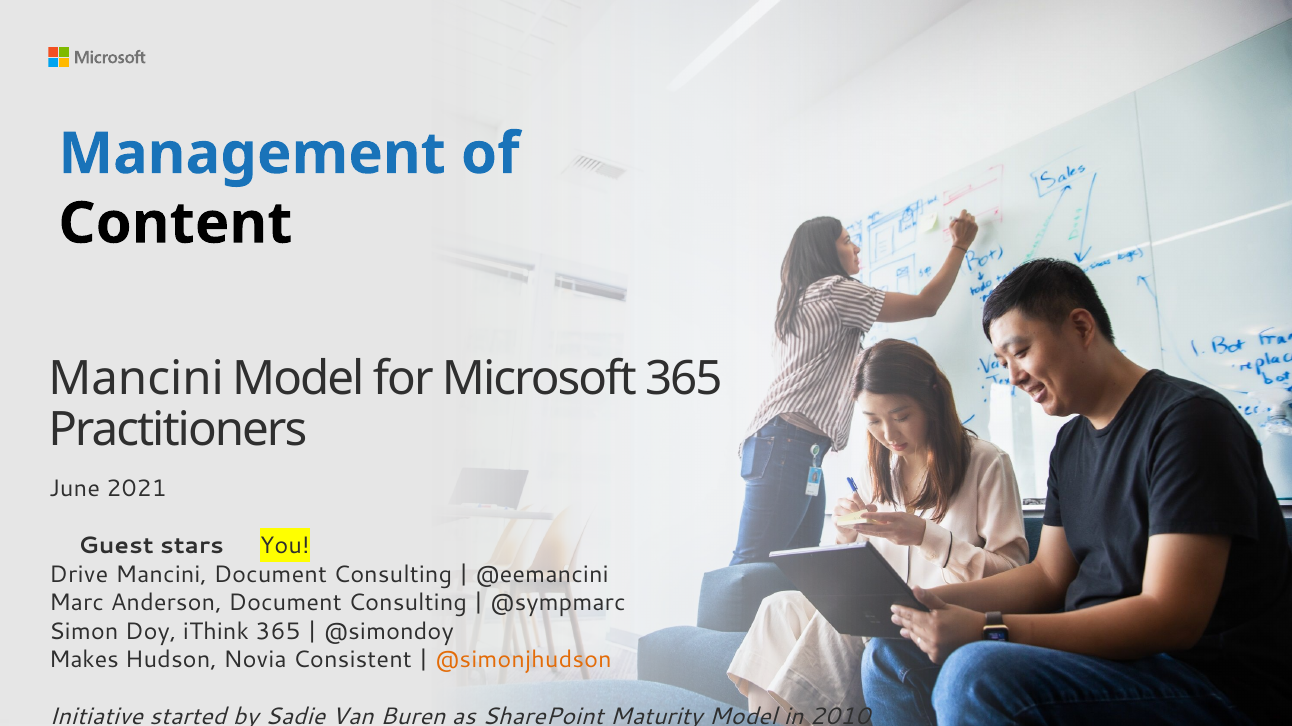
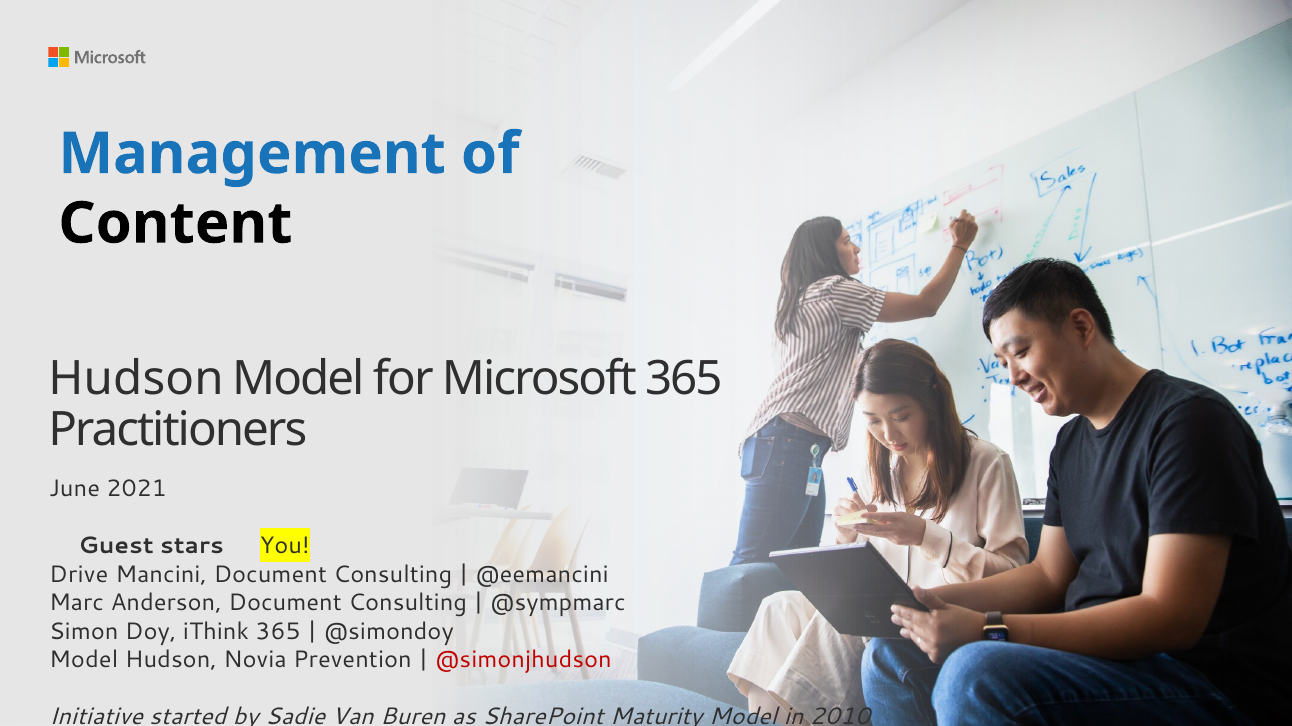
Mancini at (136, 379): Mancini -> Hudson
Makes at (84, 661): Makes -> Model
Consistent: Consistent -> Prevention
@simonjhudson colour: orange -> red
